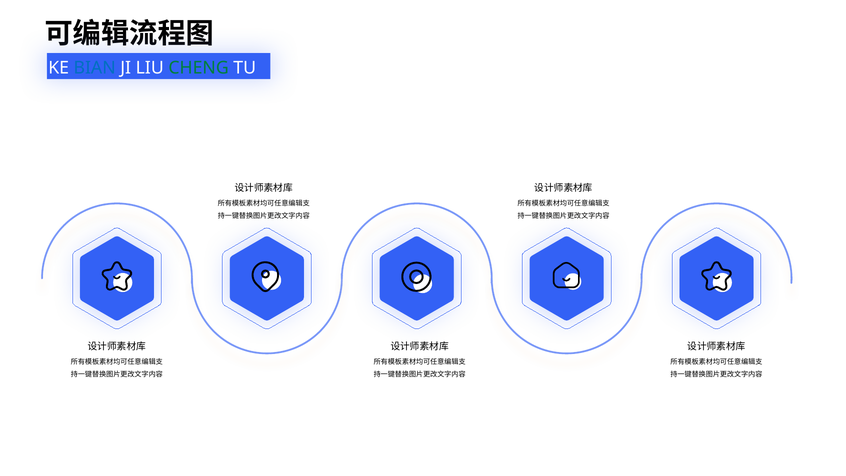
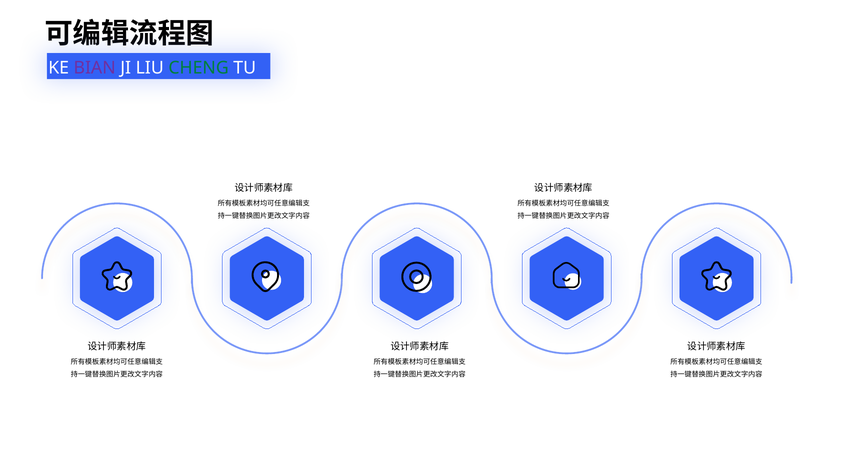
BIAN colour: blue -> purple
